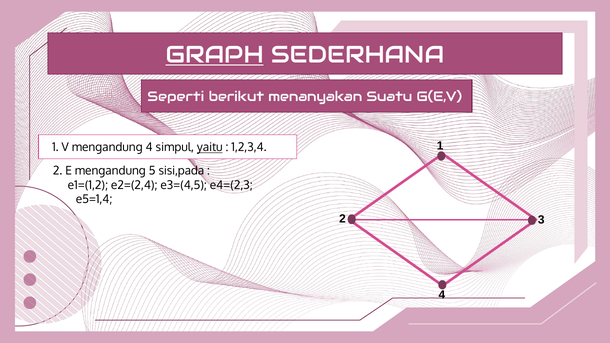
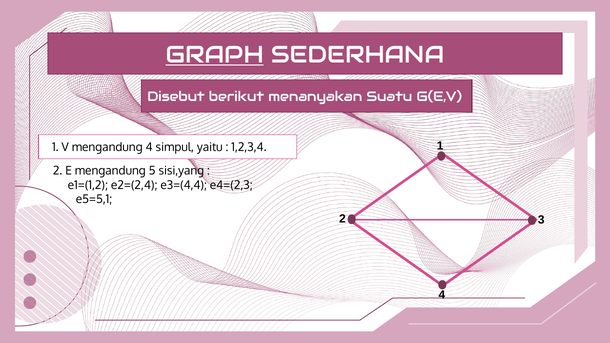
Seperti: Seperti -> Disebut
yaitu underline: present -> none
sisi,pada: sisi,pada -> sisi,yang
e3=(4,5: e3=(4,5 -> e3=(4,4
e5=1,4: e5=1,4 -> e5=5,1
